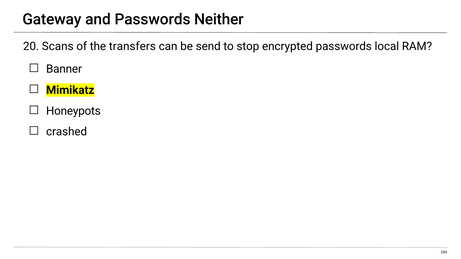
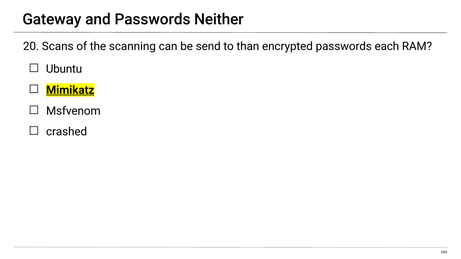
transfers: transfers -> scanning
stop: stop -> than
local: local -> each
Banner: Banner -> Ubuntu
Mimikatz underline: none -> present
Honeypots: Honeypots -> Msfvenom
